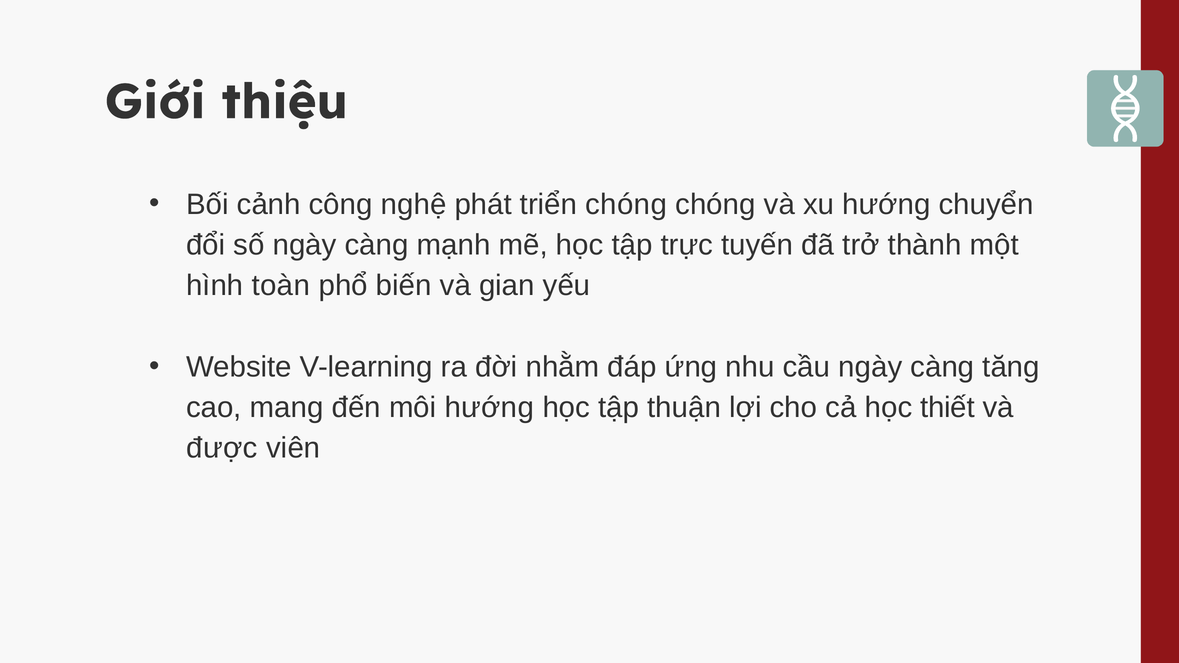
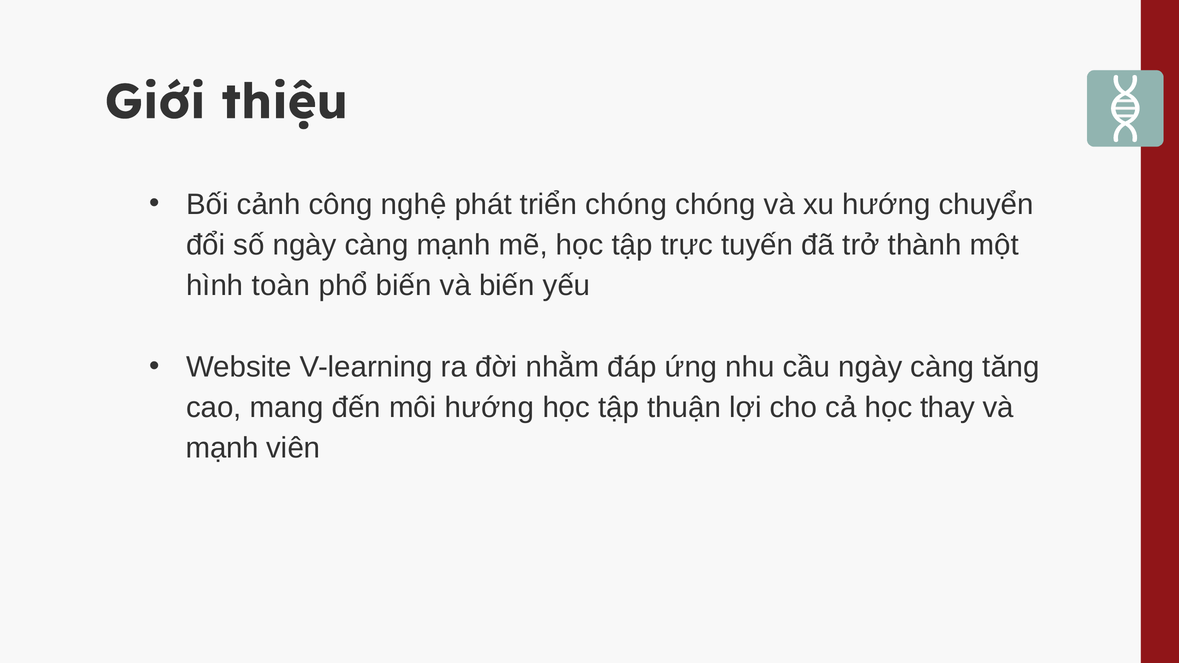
và gian: gian -> biến
thiết: thiết -> thay
được at (222, 448): được -> mạnh
